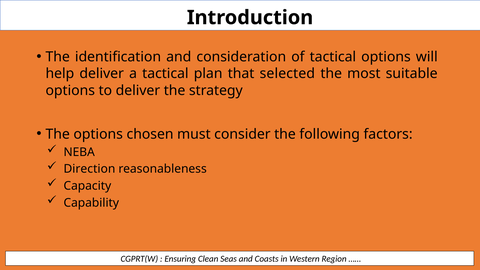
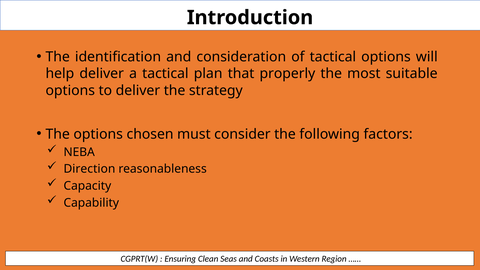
selected: selected -> properly
